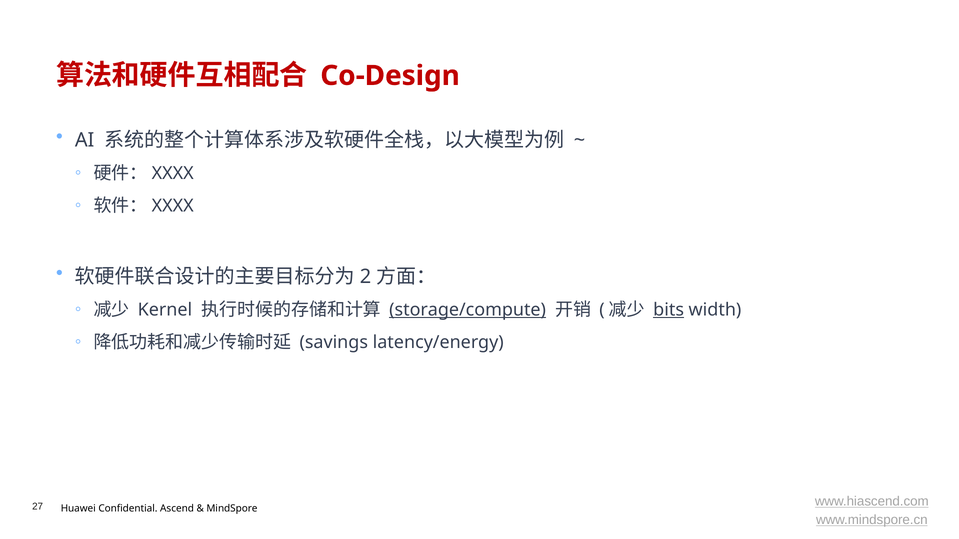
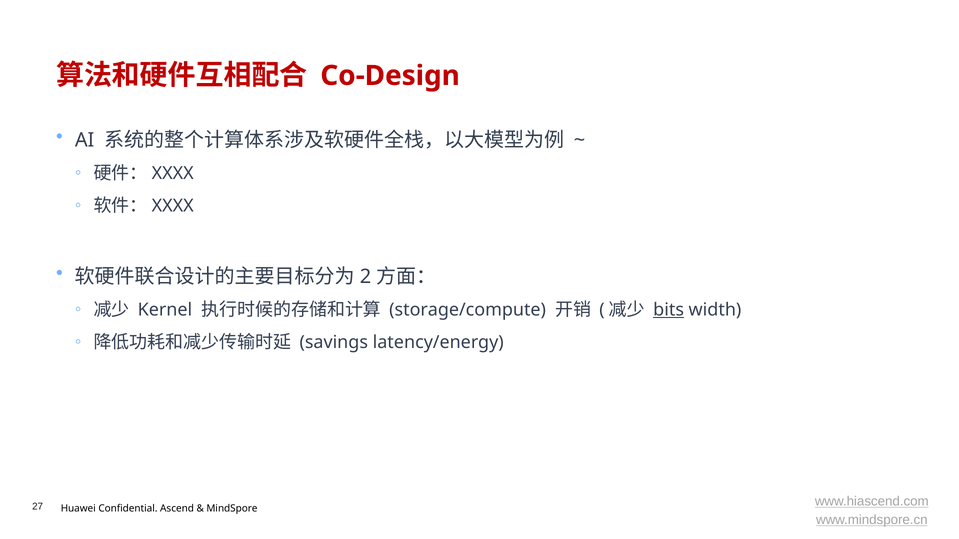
storage/compute underline: present -> none
